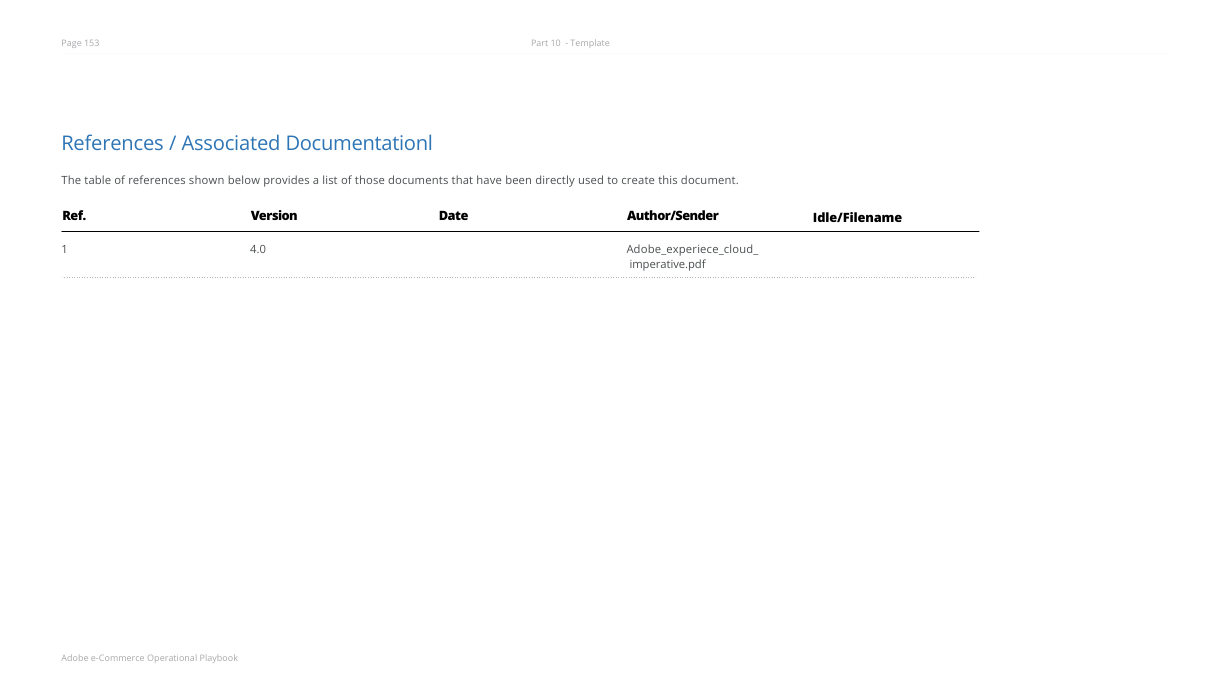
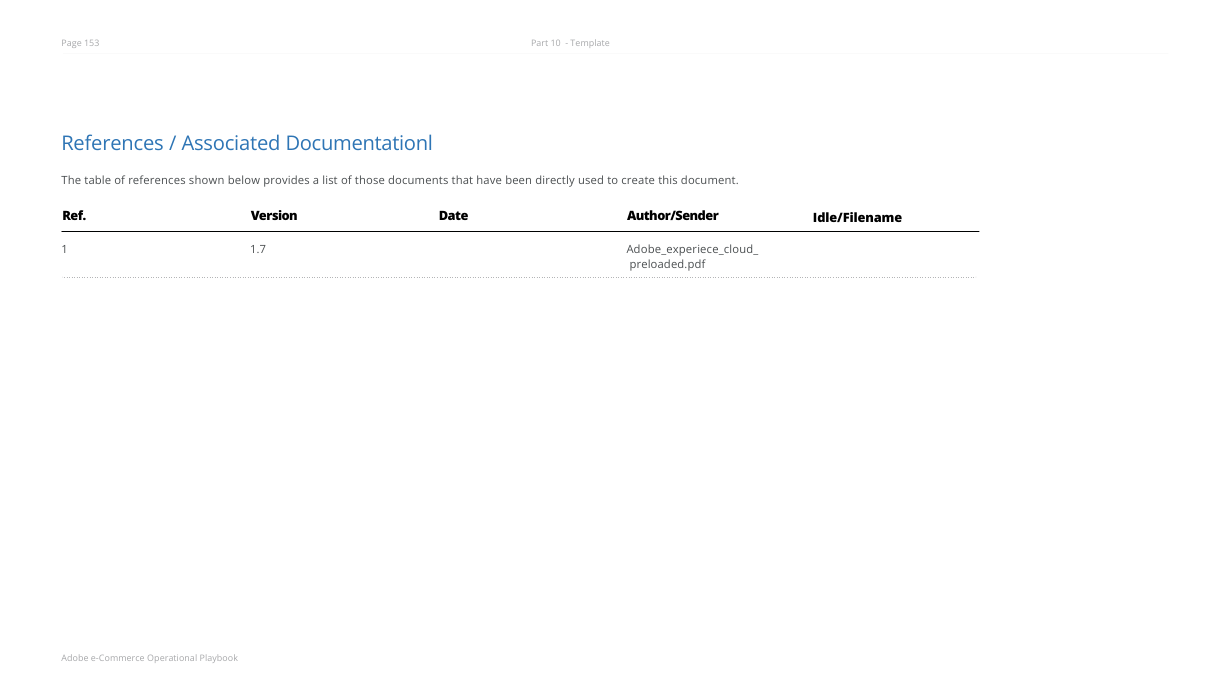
4.0: 4.0 -> 1.7
imperative.pdf: imperative.pdf -> preloaded.pdf
